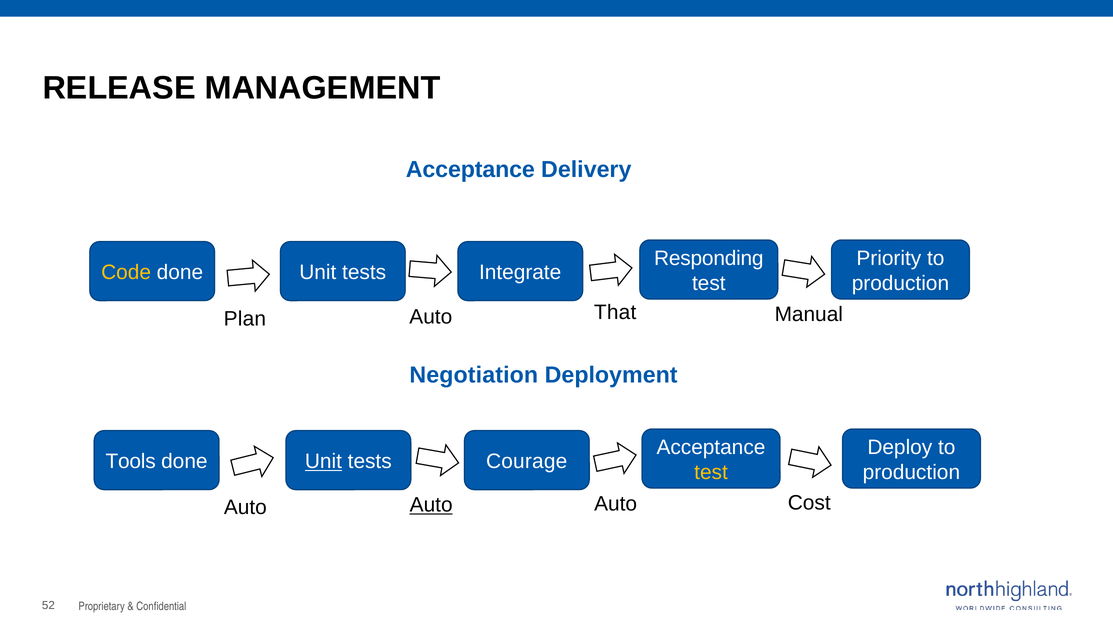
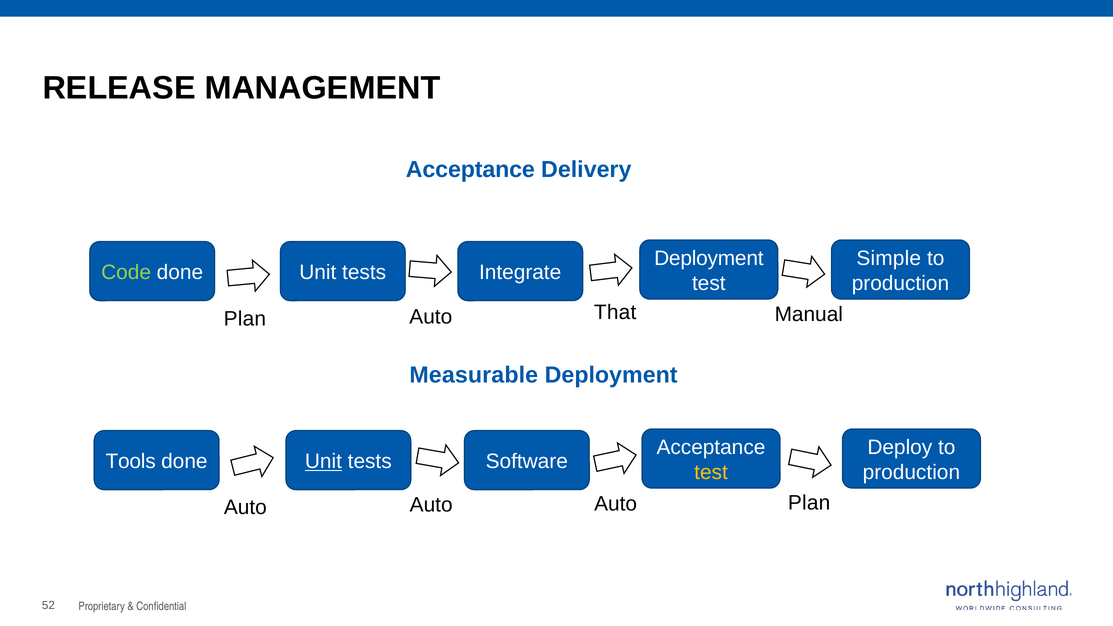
Responding at (709, 258): Responding -> Deployment
Priority: Priority -> Simple
Code colour: yellow -> light green
Negotiation: Negotiation -> Measurable
Courage: Courage -> Software
Auto at (431, 505) underline: present -> none
Auto Cost: Cost -> Plan
